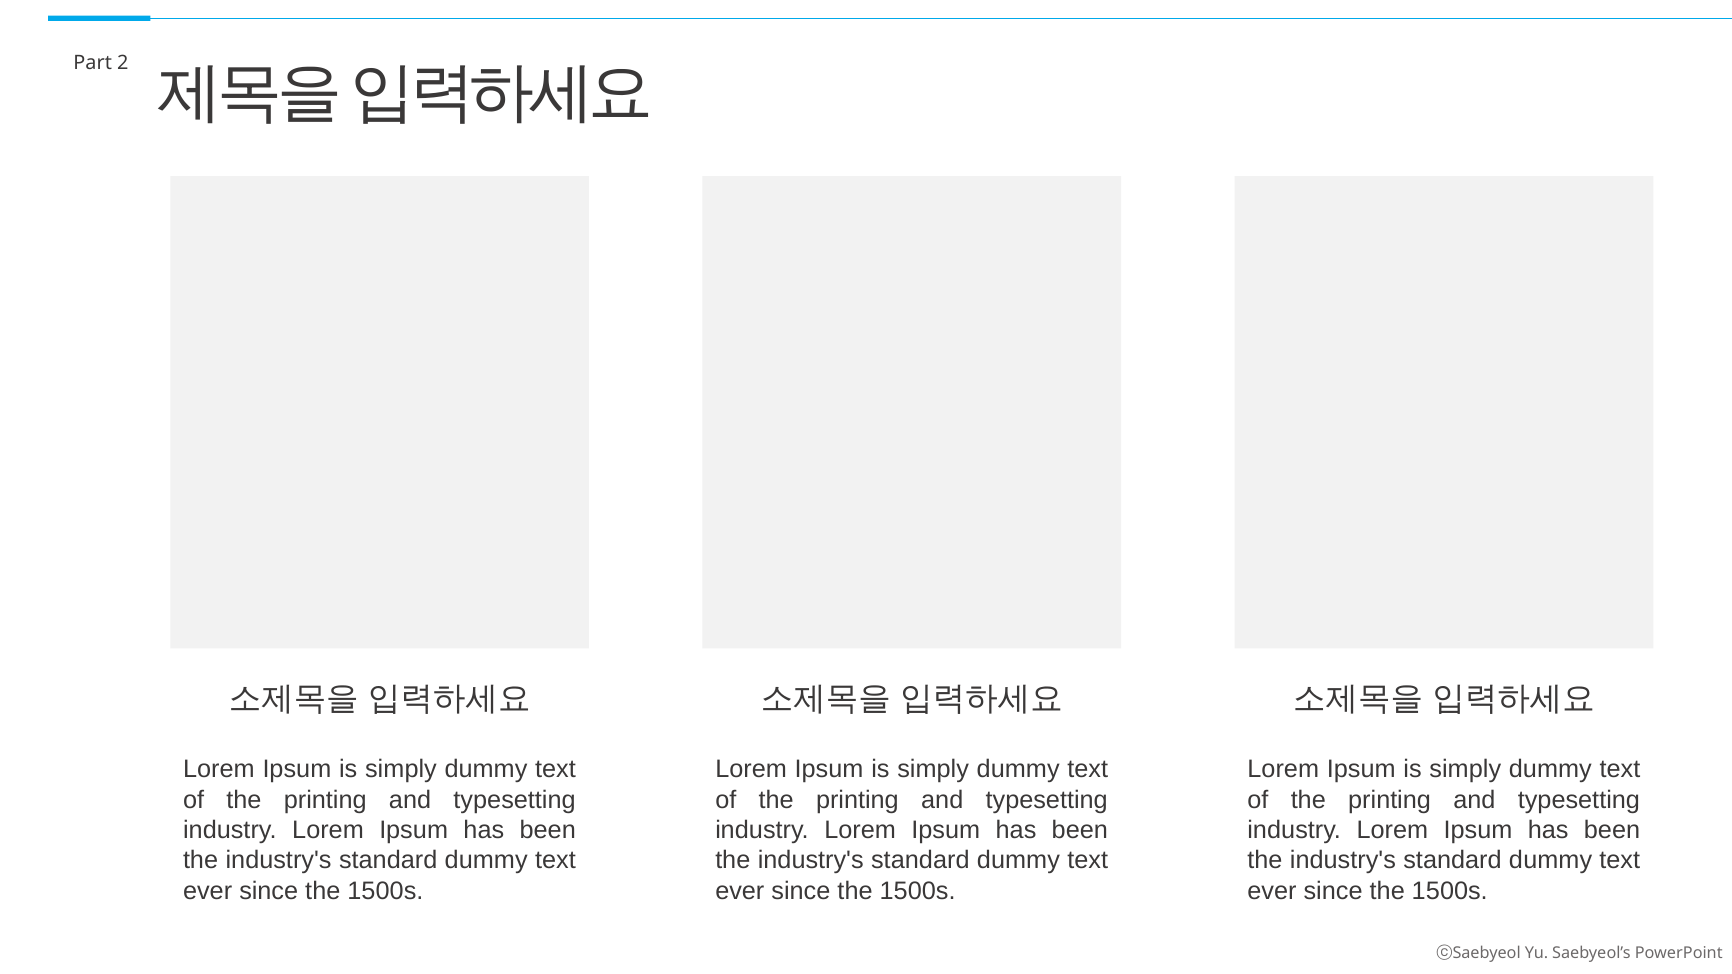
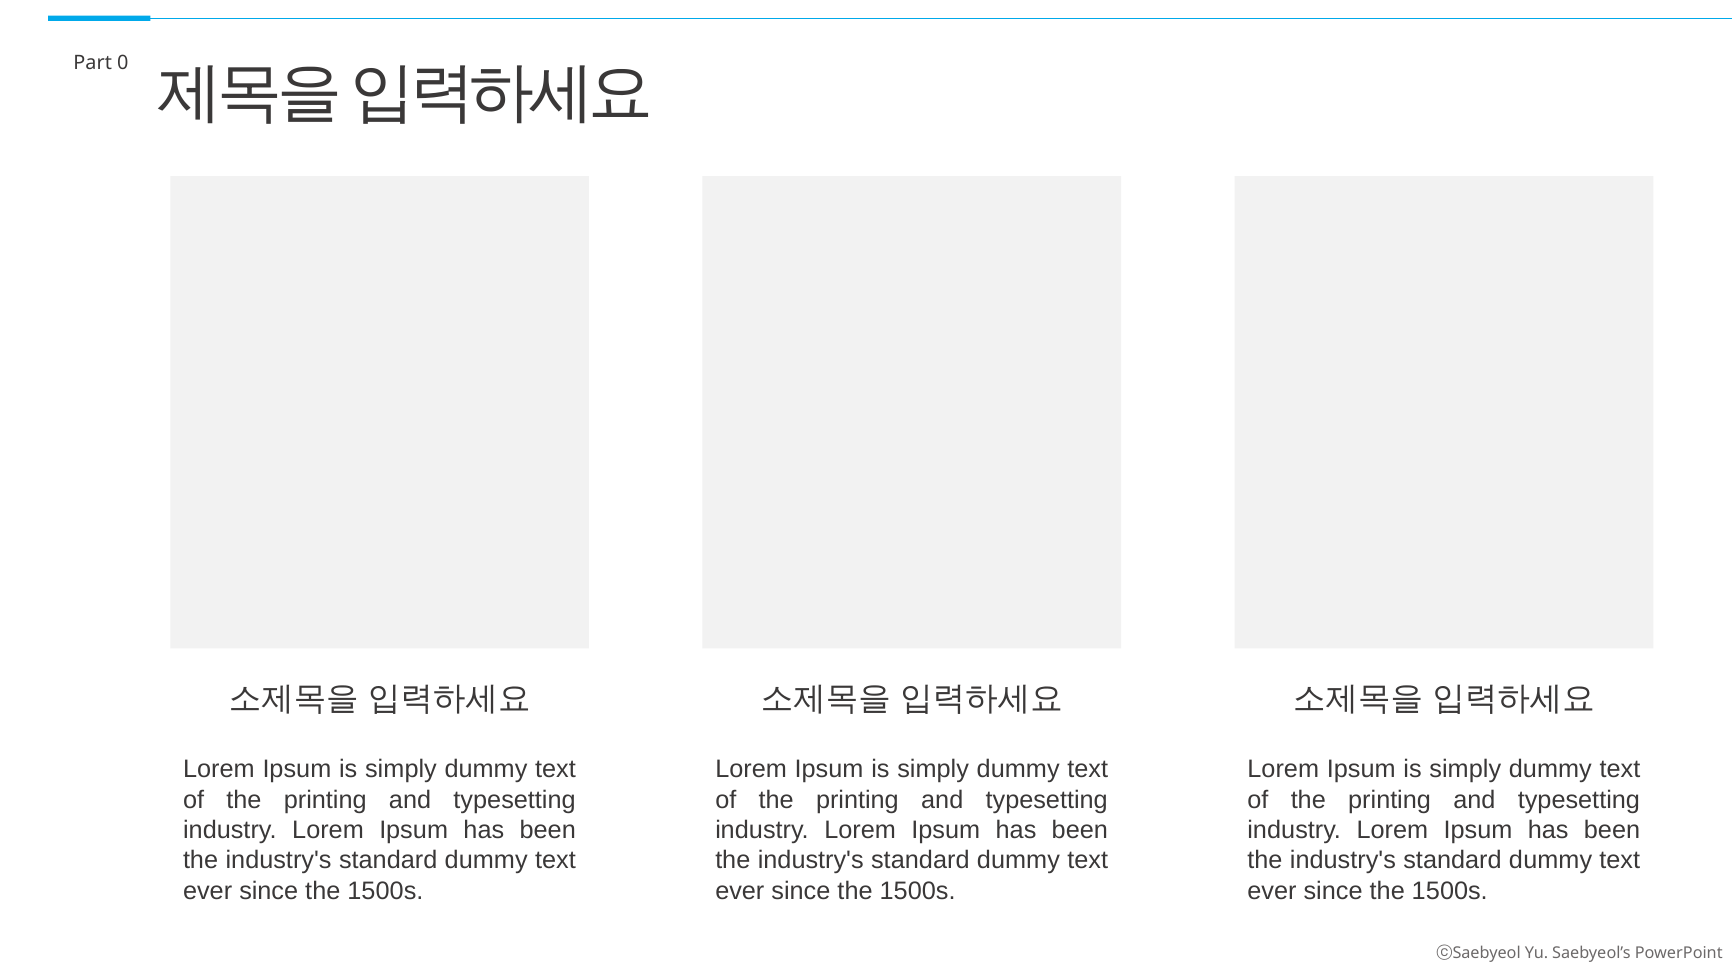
2: 2 -> 0
